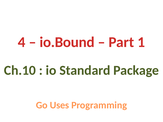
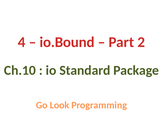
1: 1 -> 2
Uses: Uses -> Look
